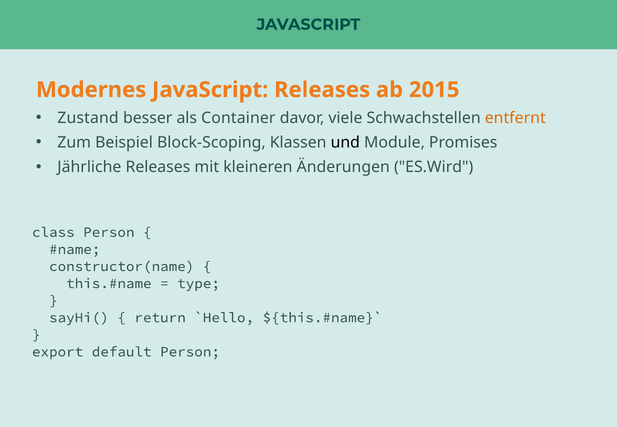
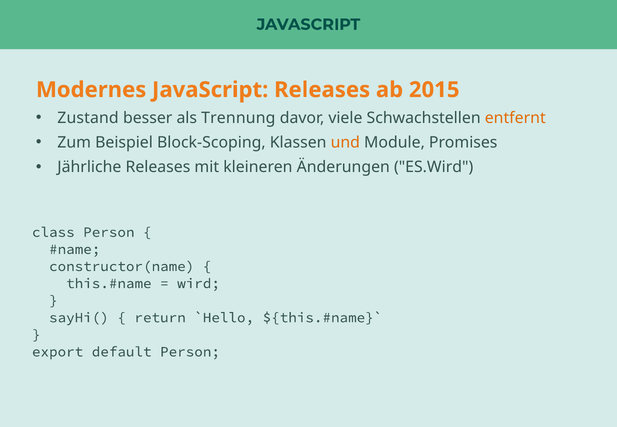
Container: Container -> Trennung
und colour: black -> orange
type: type -> wird
